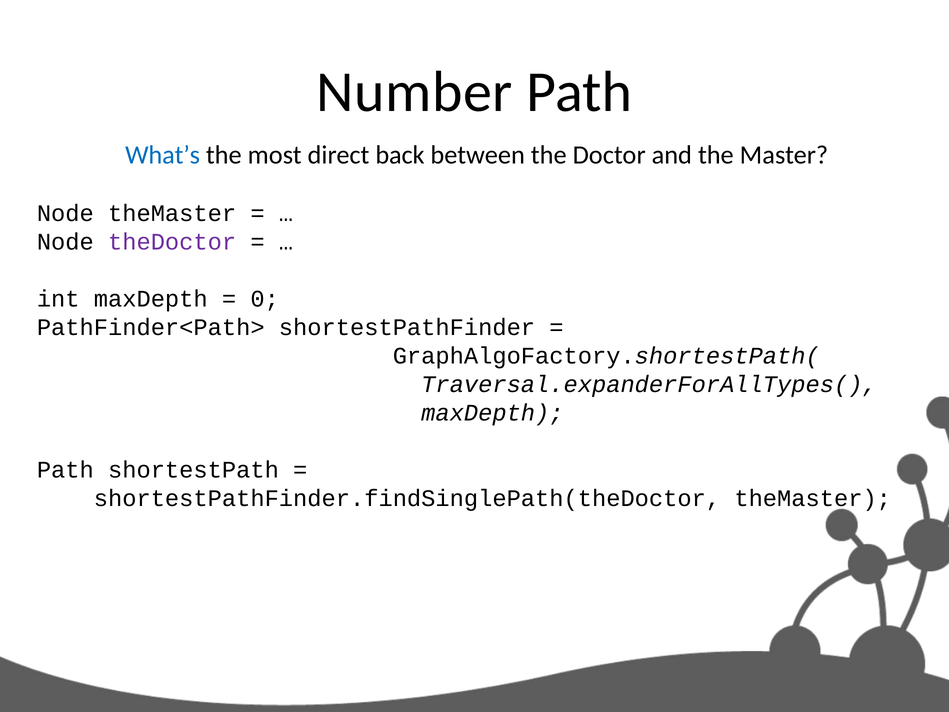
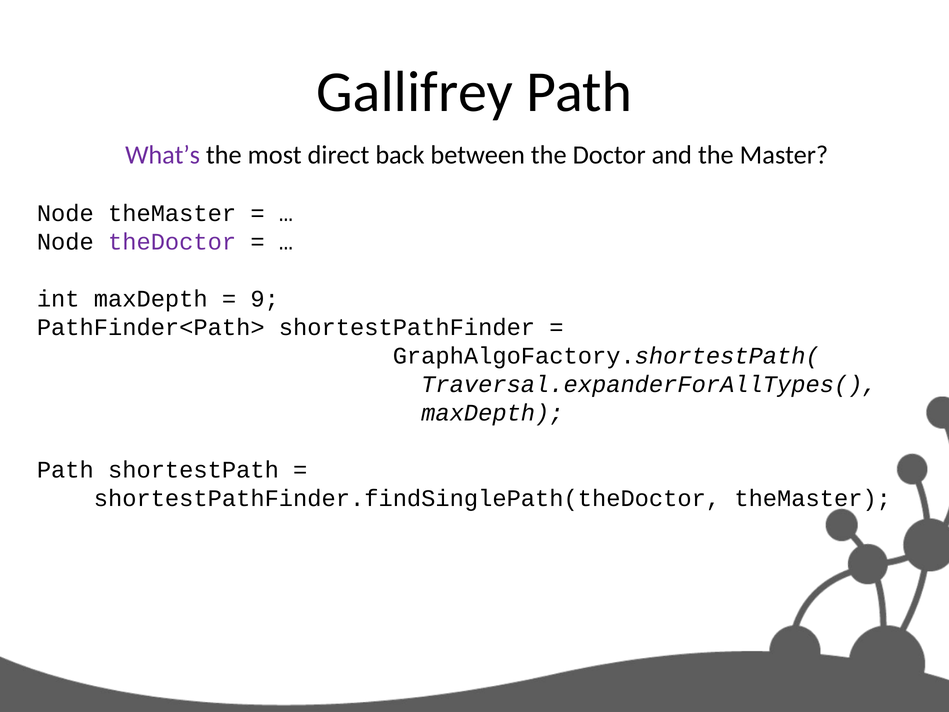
Number: Number -> Gallifrey
What’s colour: blue -> purple
0: 0 -> 9
